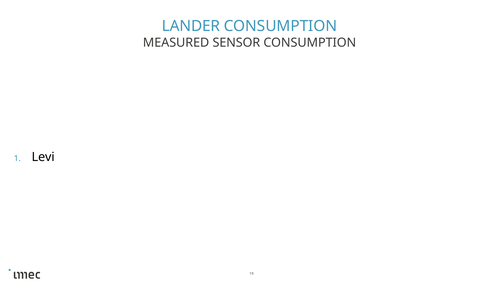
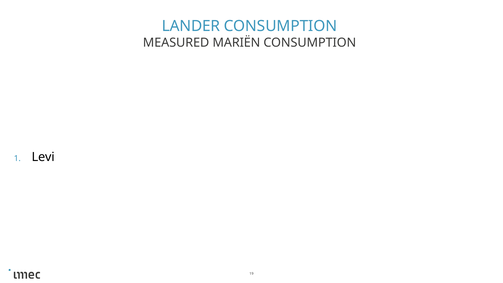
SENSOR: SENSOR -> MARIËN
